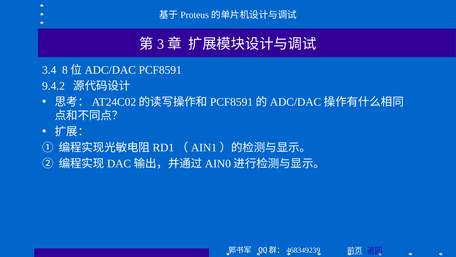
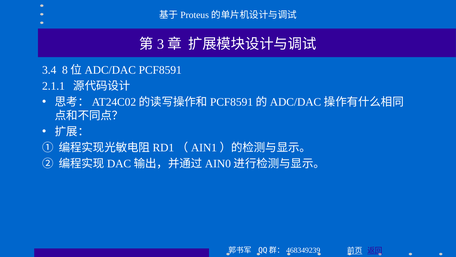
9.4.2: 9.4.2 -> 2.1.1
